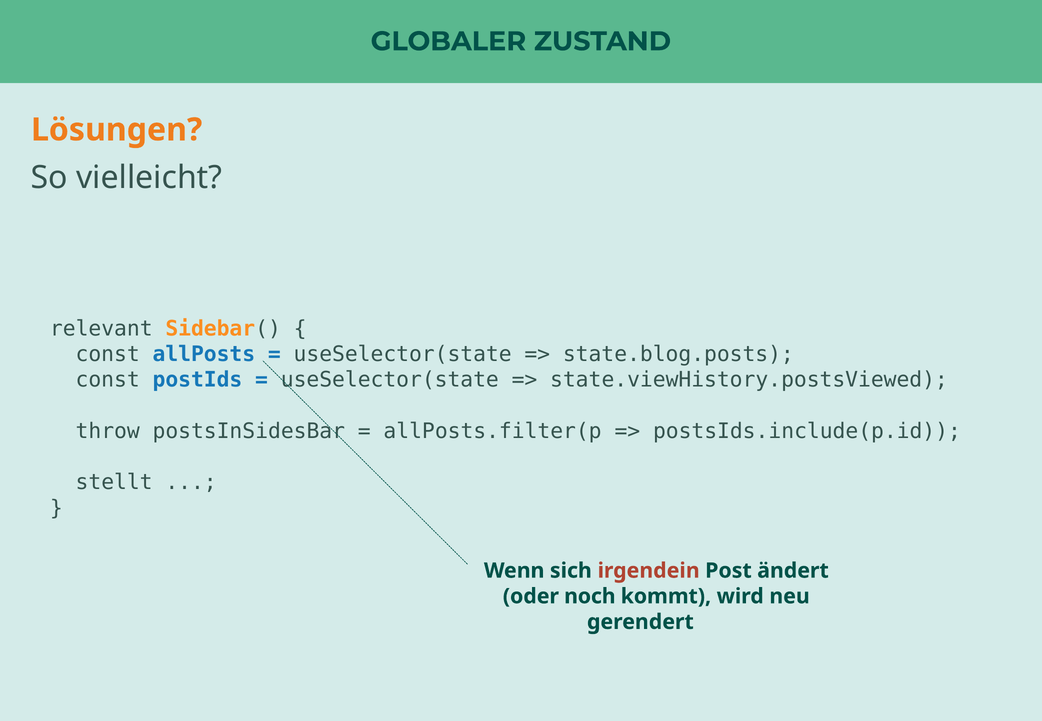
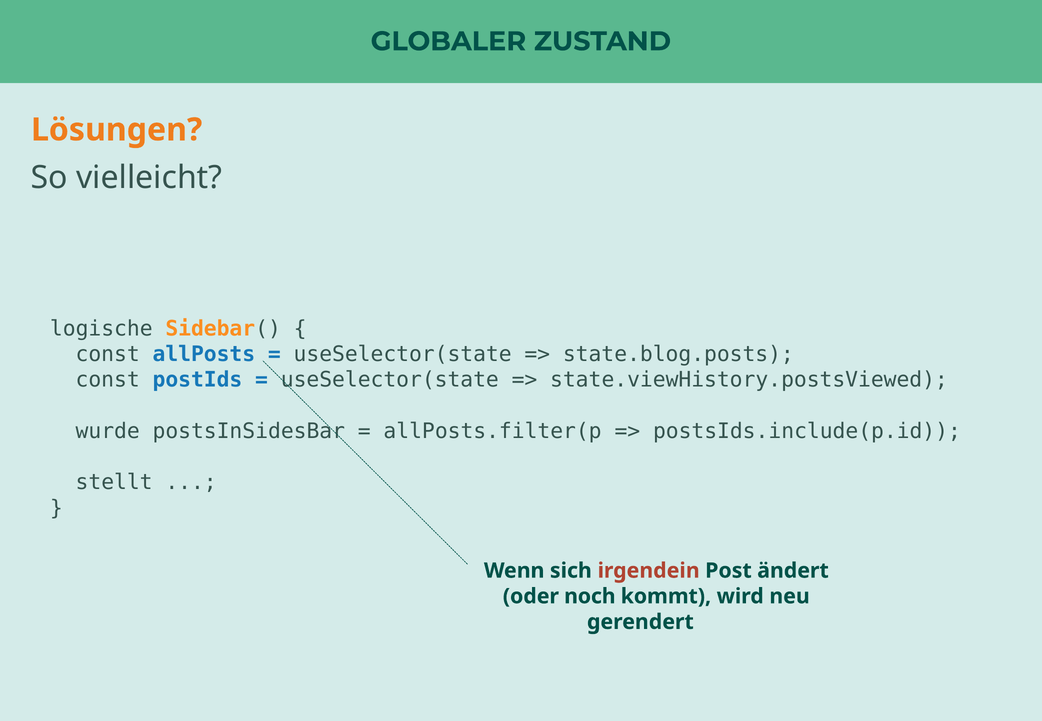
relevant: relevant -> logische
throw: throw -> wurde
